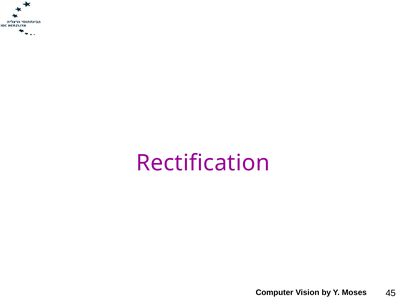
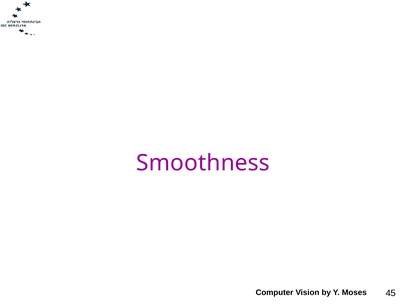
Rectification: Rectification -> Smoothness
